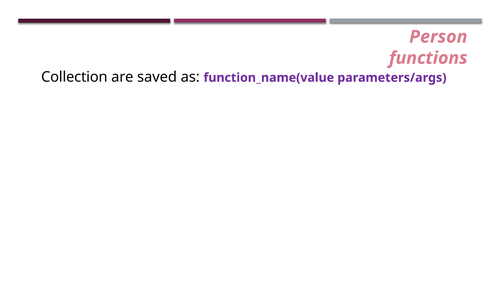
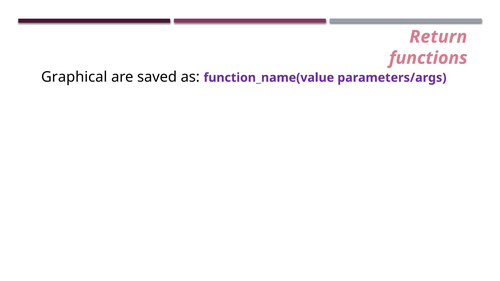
Person: Person -> Return
Collection: Collection -> Graphical
